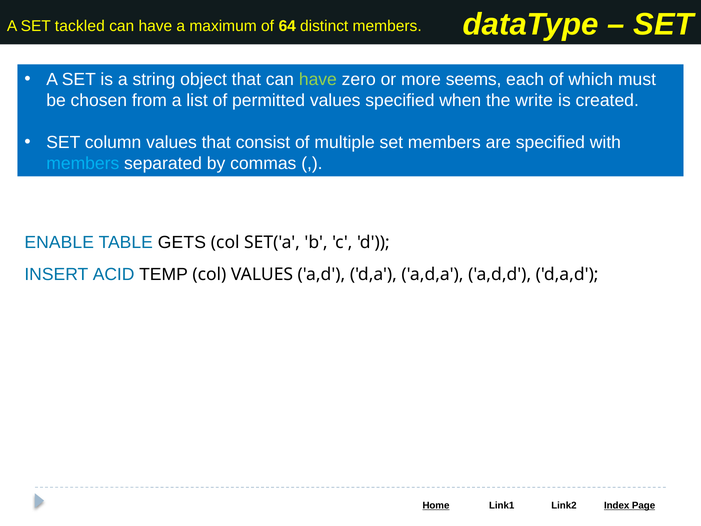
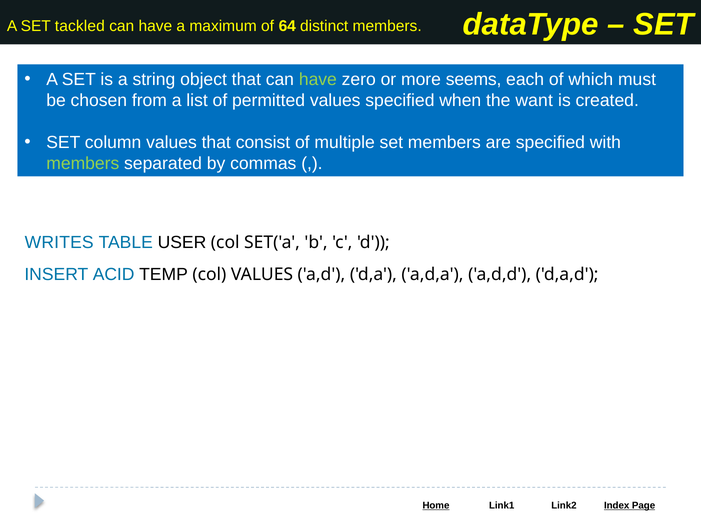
write: write -> want
members at (83, 164) colour: light blue -> light green
ENABLE: ENABLE -> WRITES
GETS: GETS -> USER
